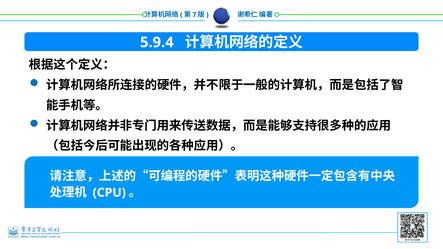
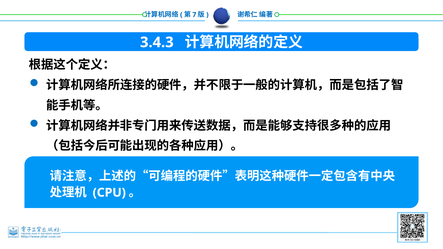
5.9.4: 5.9.4 -> 3.4.3
